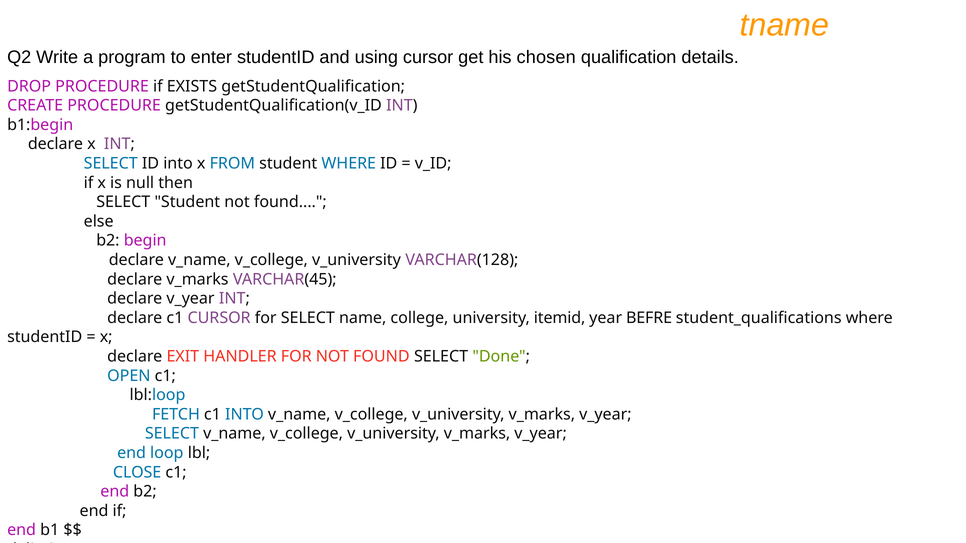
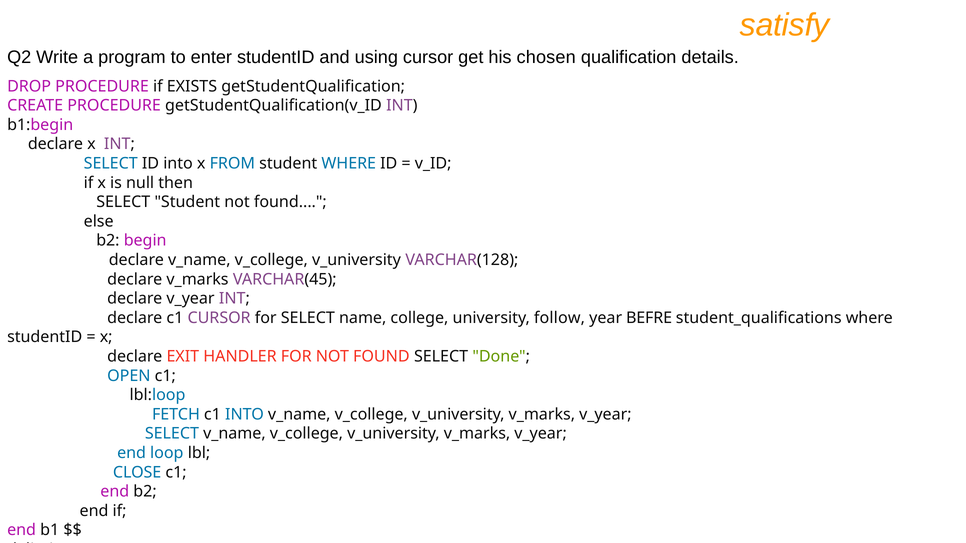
tname: tname -> satisfy
itemid: itemid -> follow
